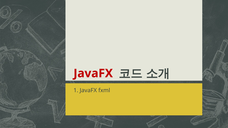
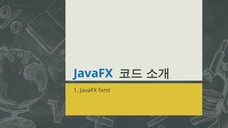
JavaFX at (93, 73) colour: red -> blue
